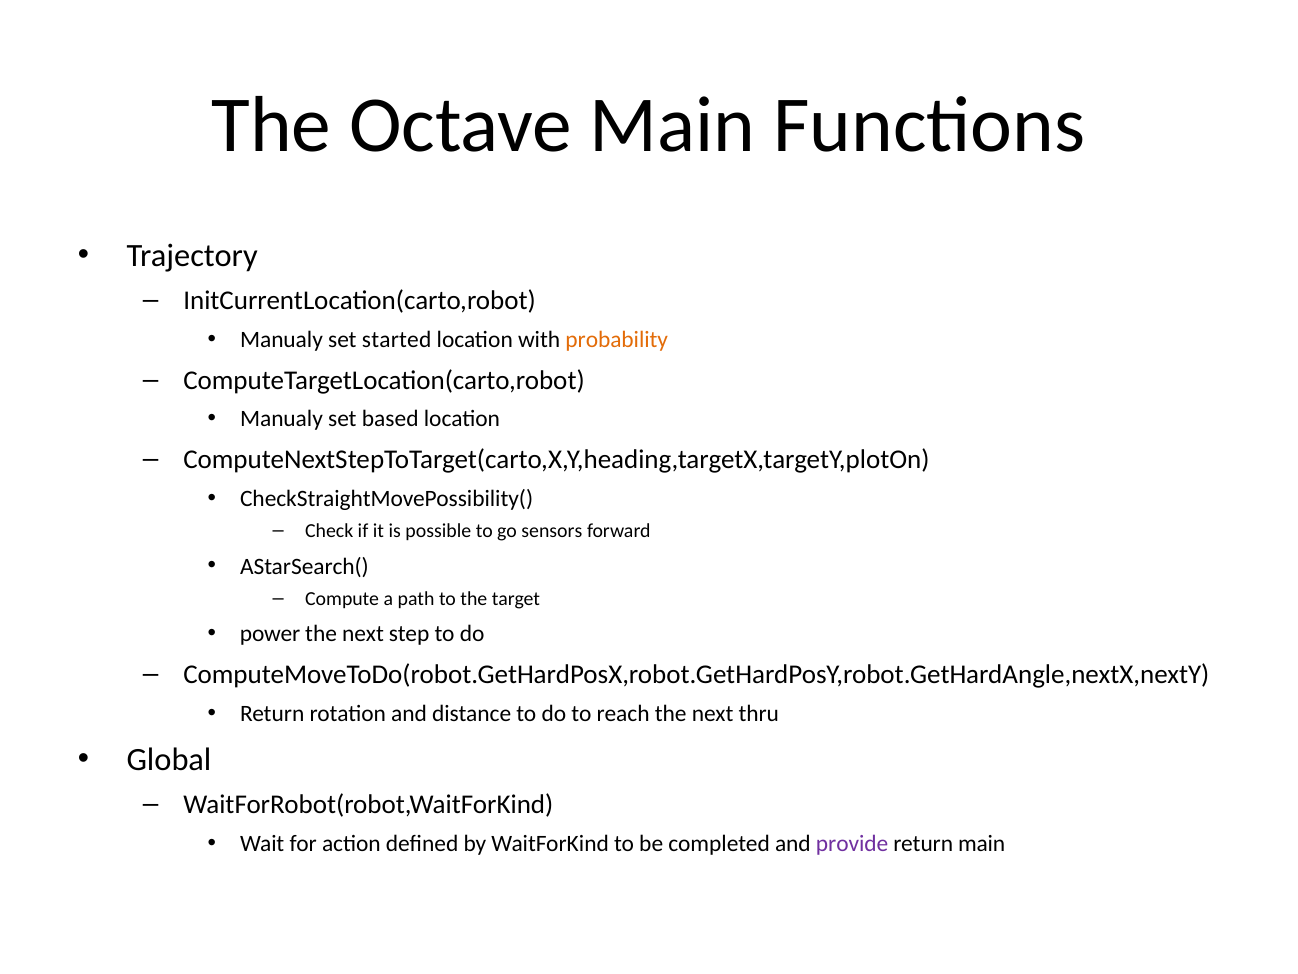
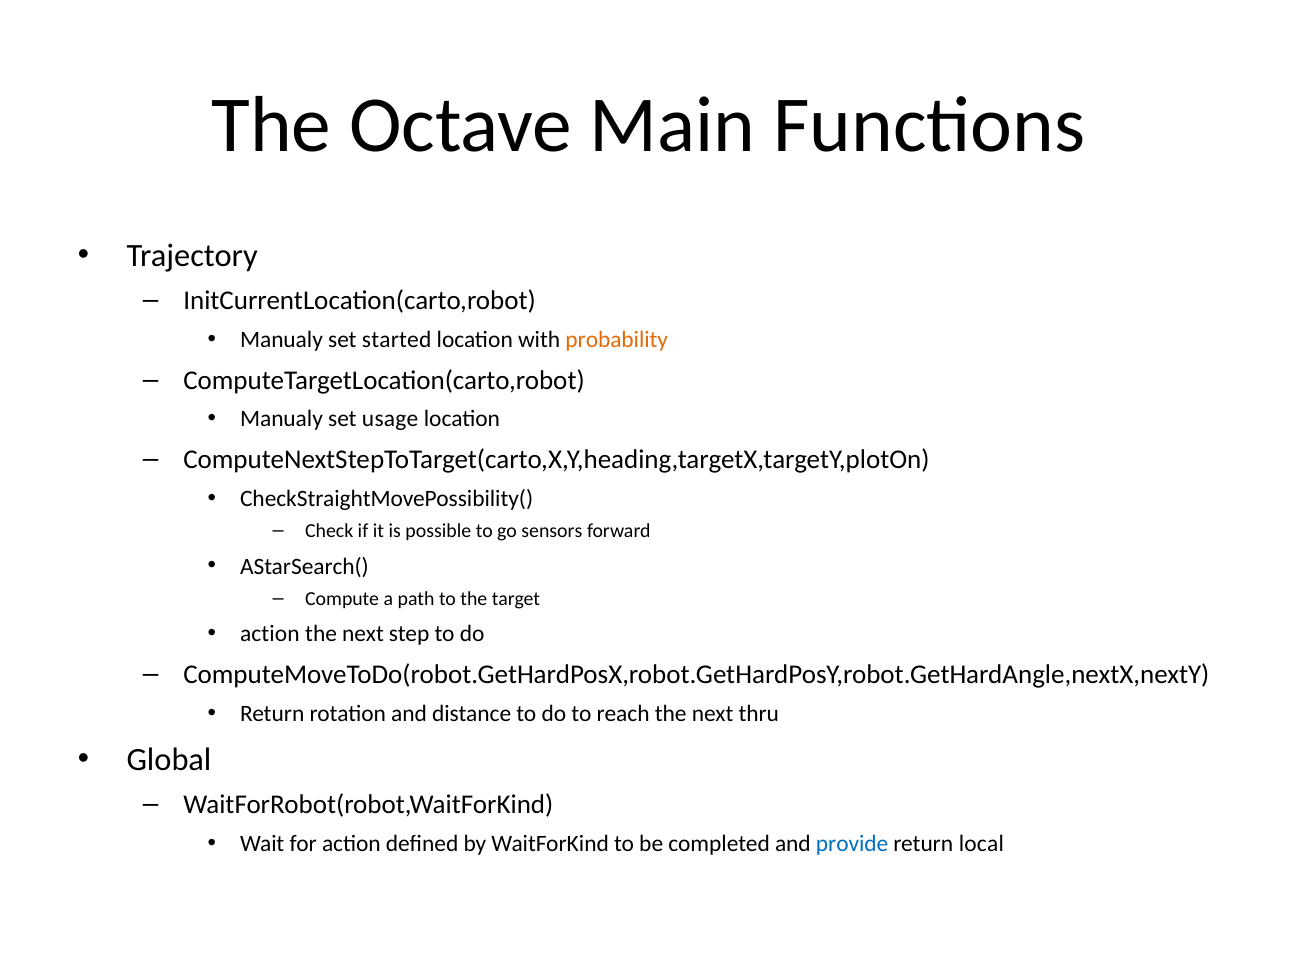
based: based -> usage
power at (270, 634): power -> action
provide colour: purple -> blue
return main: main -> local
